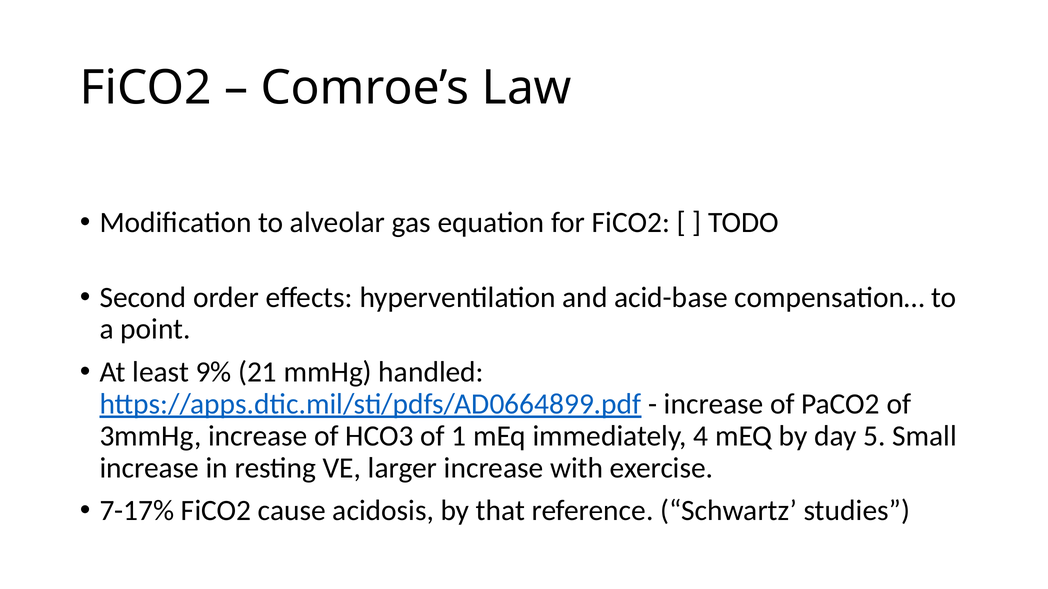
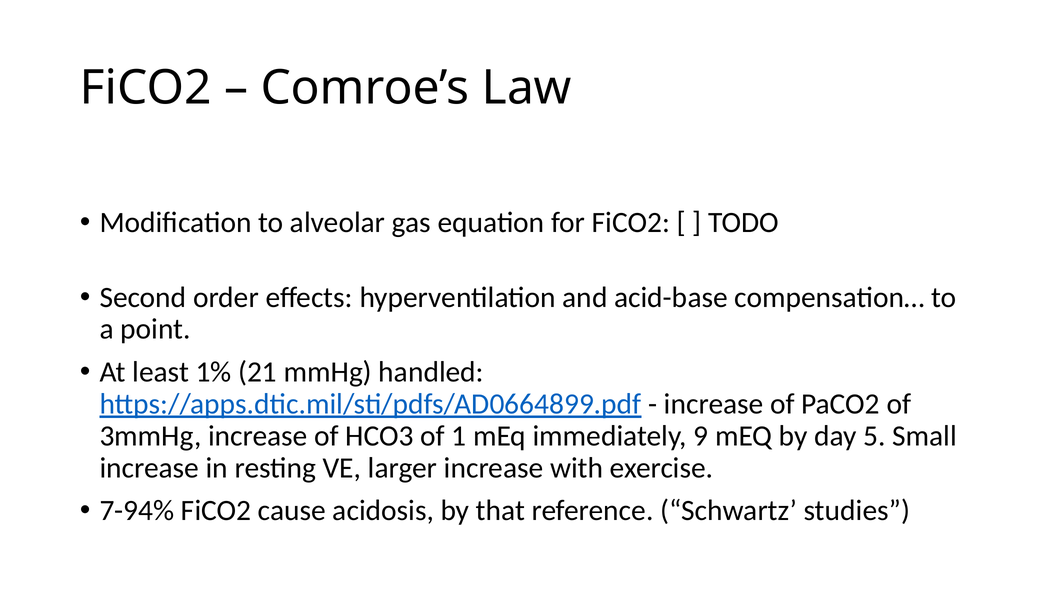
9%: 9% -> 1%
4: 4 -> 9
7-17%: 7-17% -> 7-94%
